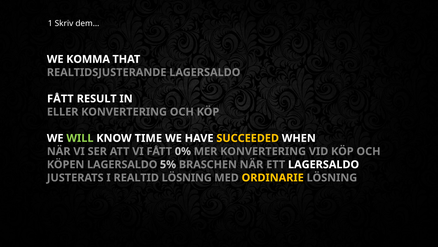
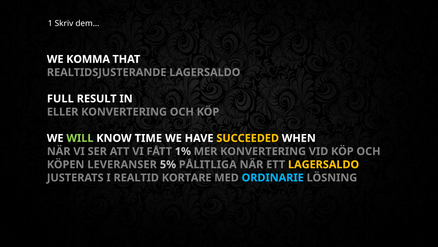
FÅTT at (60, 98): FÅTT -> FULL
0%: 0% -> 1%
KÖPEN LAGERSALDO: LAGERSALDO -> LEVERANSER
BRASCHEN: BRASCHEN -> PÅLITLIGA
LAGERSALDO at (324, 164) colour: white -> yellow
REALTID LÖSNING: LÖSNING -> KORTARE
ORDINARIE colour: yellow -> light blue
